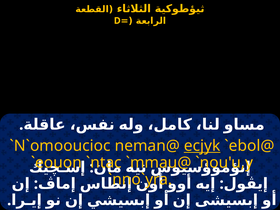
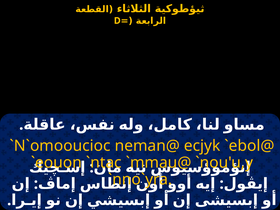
ecjyk underline: present -> none
